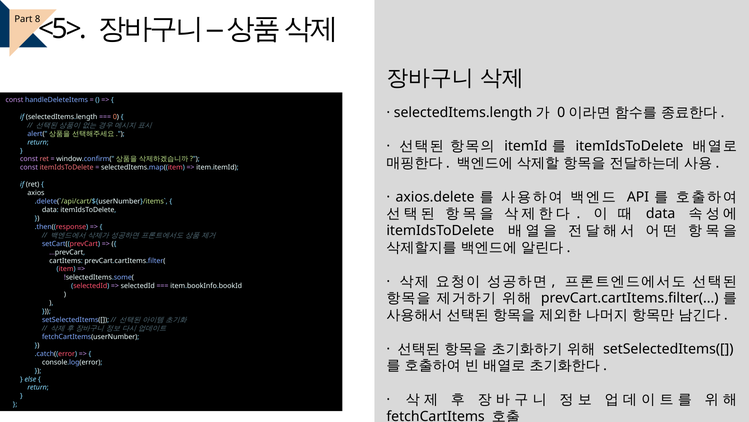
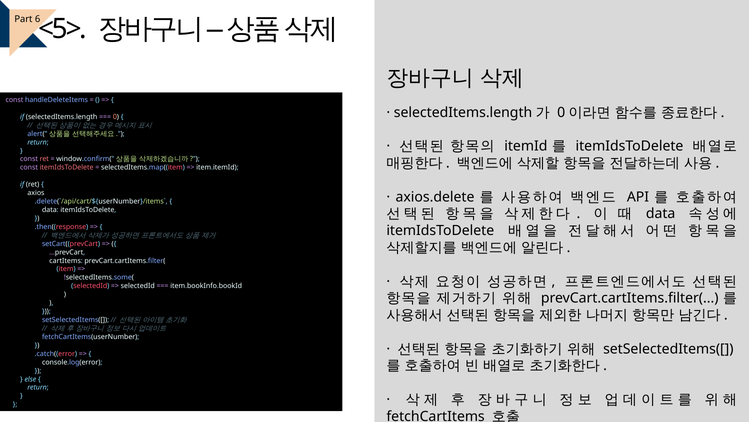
8: 8 -> 6
